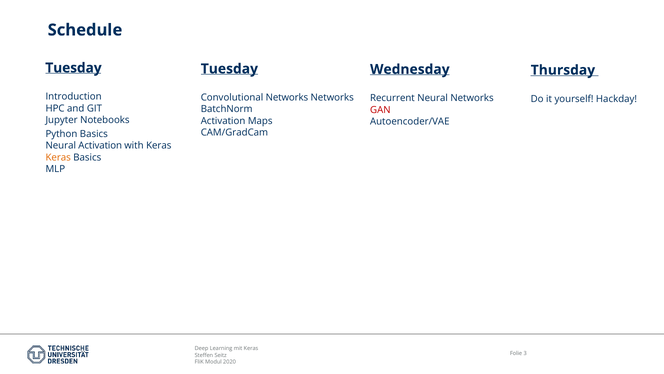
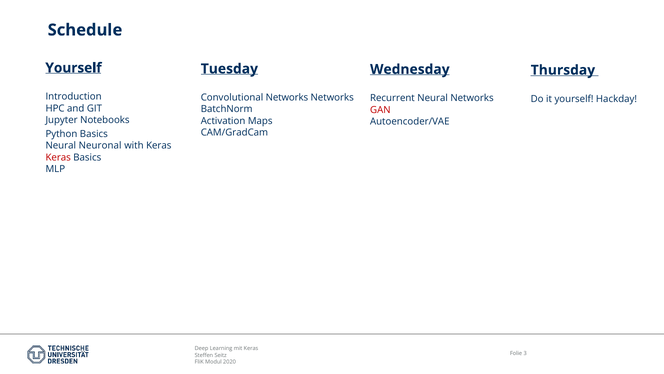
Tuesday at (73, 68): Tuesday -> Yourself
Neural Activation: Activation -> Neuronal
Keras at (58, 157) colour: orange -> red
